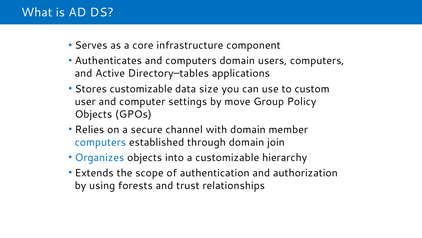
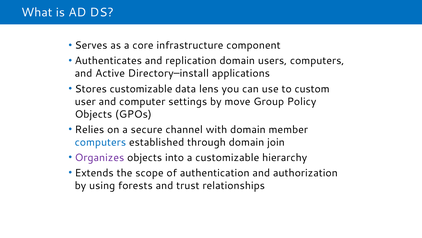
and computers: computers -> replication
Directory–tables: Directory–tables -> Directory–install
size: size -> lens
Organizes colour: blue -> purple
